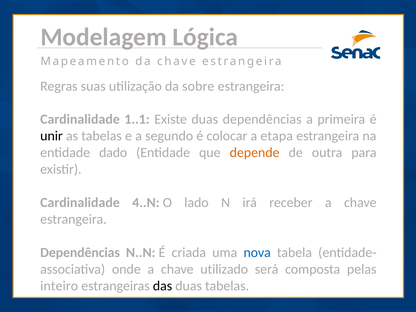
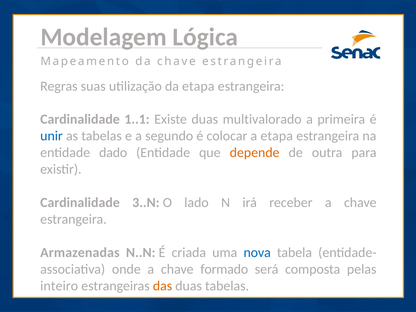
da sobre: sobre -> etapa
duas dependências: dependências -> multivalorado
unir colour: black -> blue
4..N: 4..N -> 3..N
Dependências at (80, 252): Dependências -> Armazenadas
utilizado: utilizado -> formado
das colour: black -> orange
